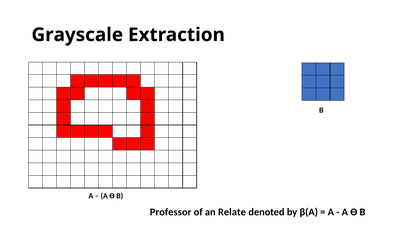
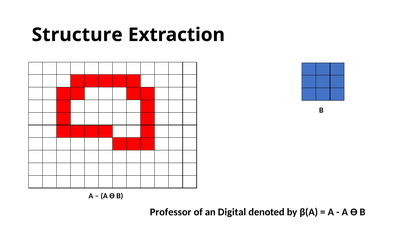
Grayscale: Grayscale -> Structure
Relate: Relate -> Digital
